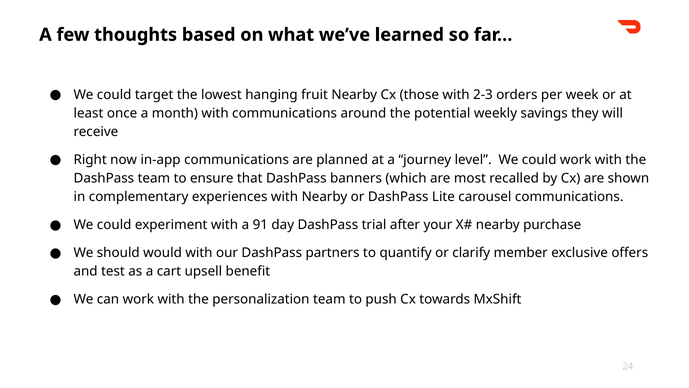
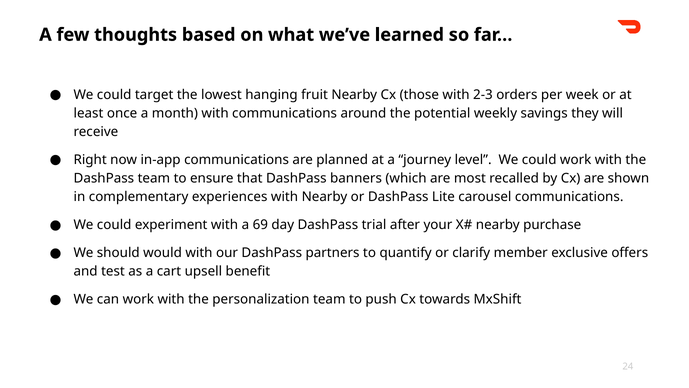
91: 91 -> 69
